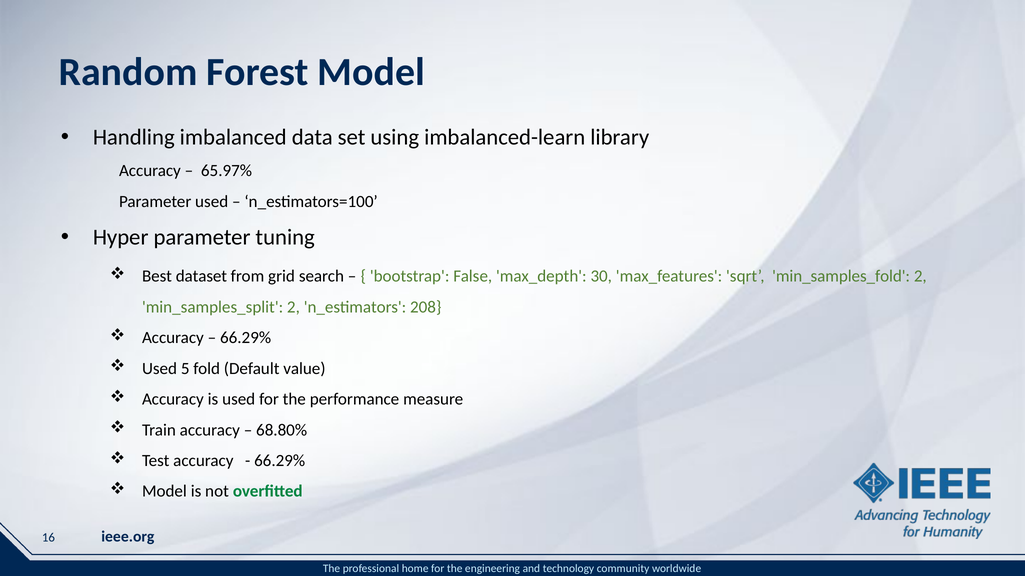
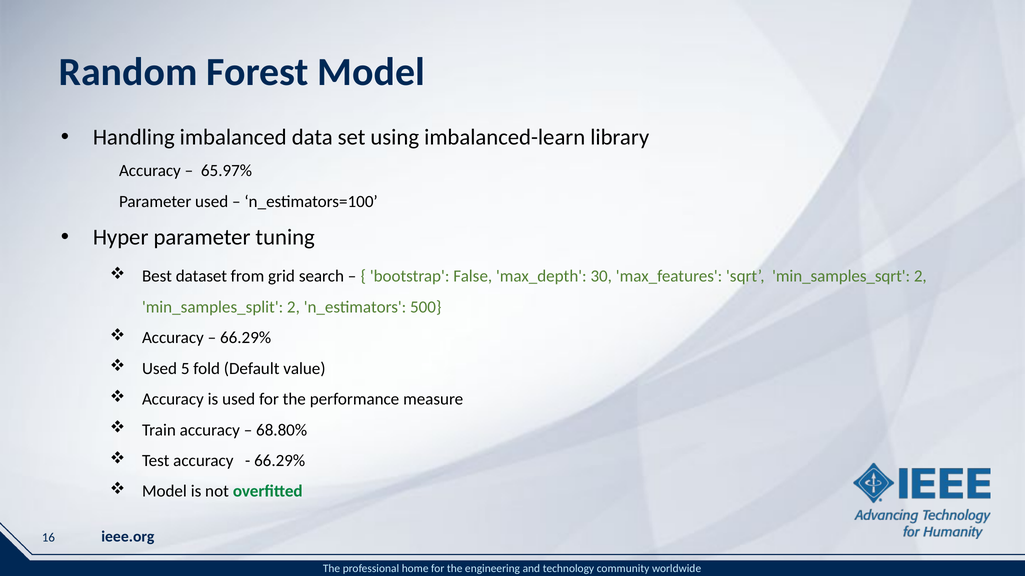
min_samples_fold: min_samples_fold -> min_samples_sqrt
208: 208 -> 500
